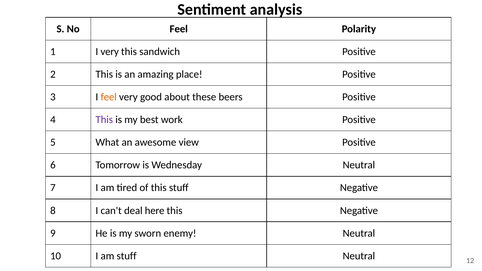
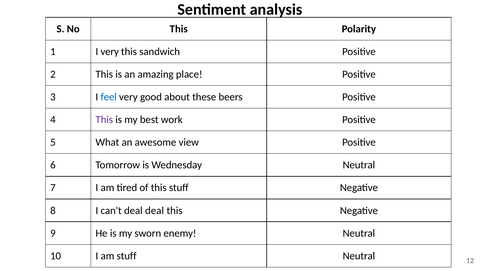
No Feel: Feel -> This
feel at (109, 97) colour: orange -> blue
deal here: here -> deal
